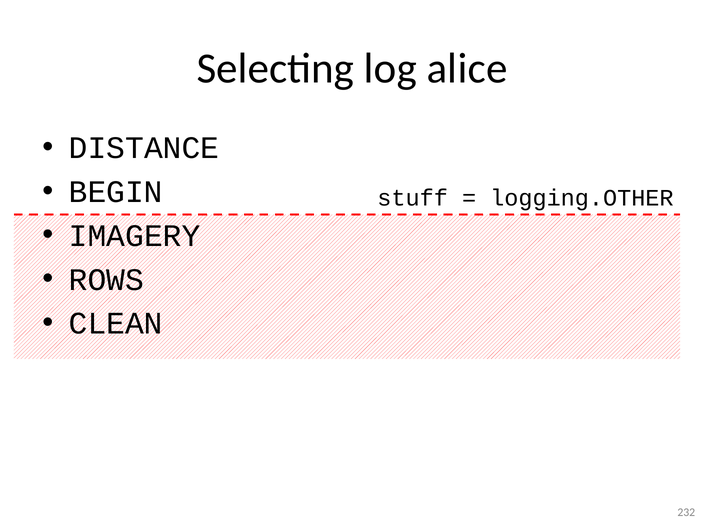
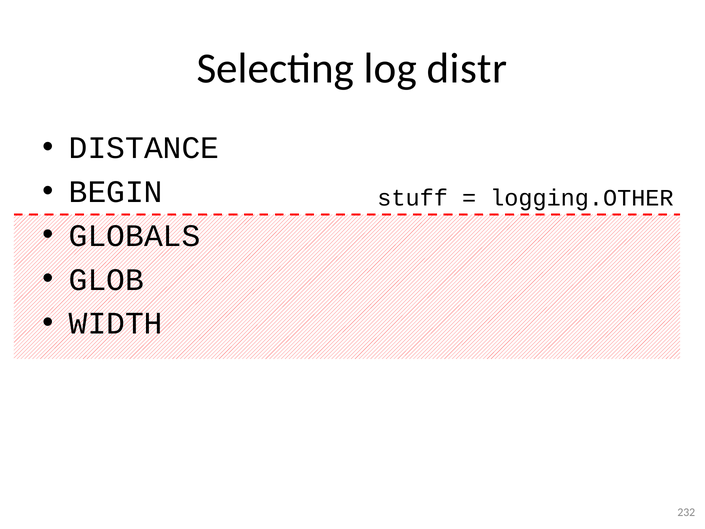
alice: alice -> distr
IMAGERY: IMAGERY -> GLOBALS
ROWS: ROWS -> GLOB
CLEAN: CLEAN -> WIDTH
